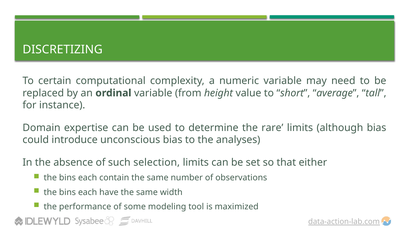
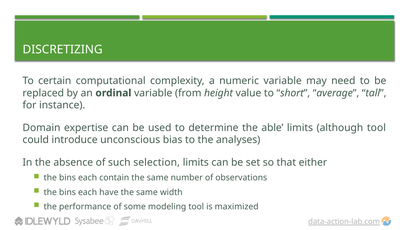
rare: rare -> able
although bias: bias -> tool
